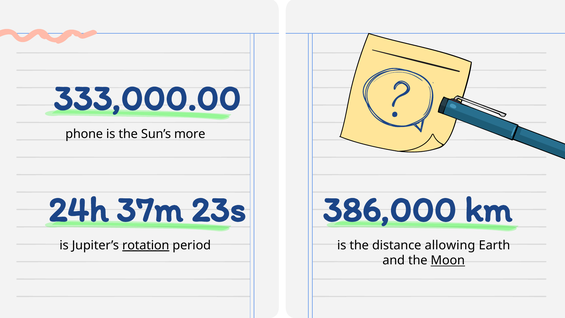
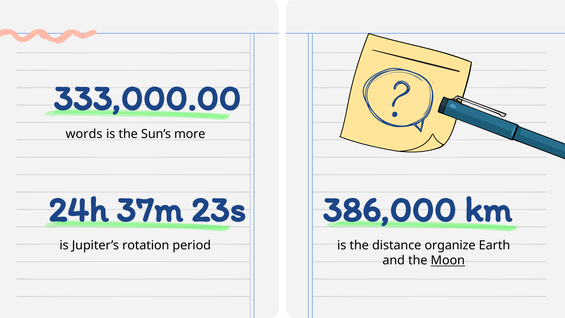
phone: phone -> words
rotation underline: present -> none
allowing: allowing -> organize
